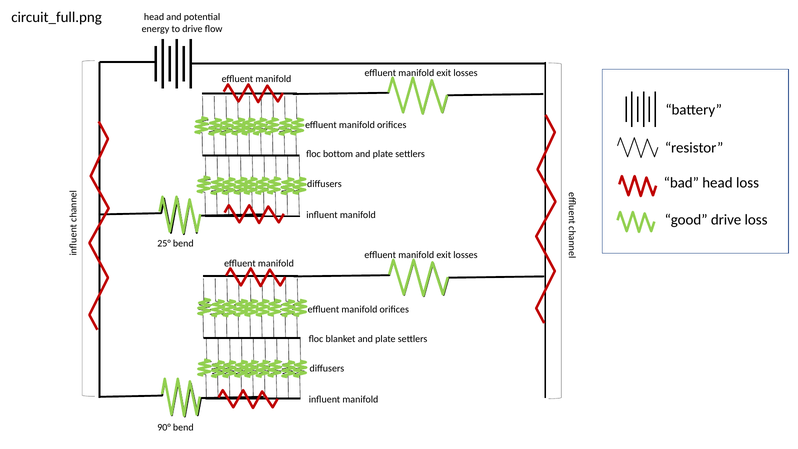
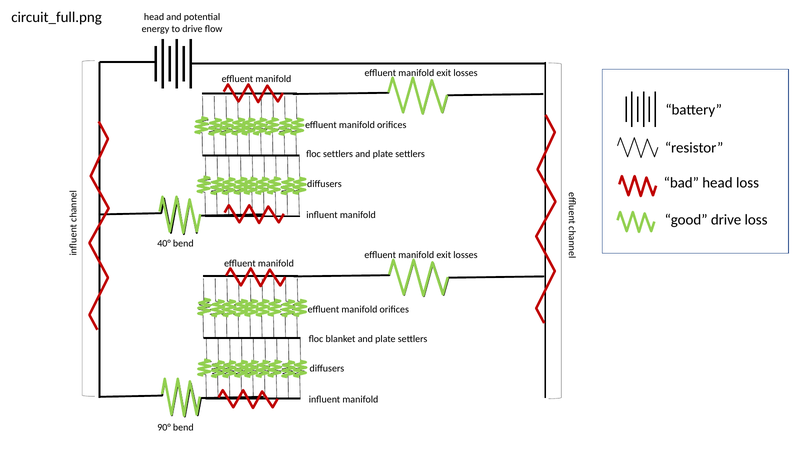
floc bottom: bottom -> settlers
25°: 25° -> 40°
